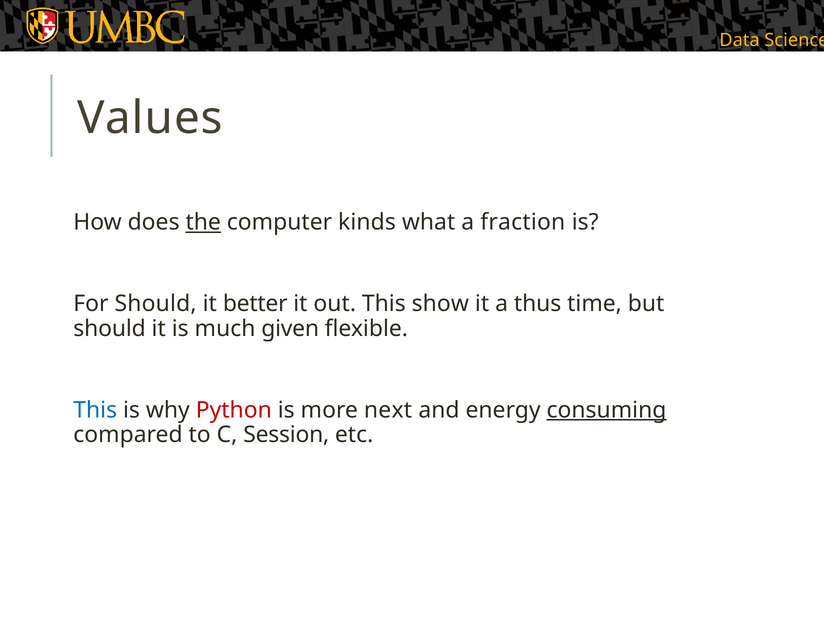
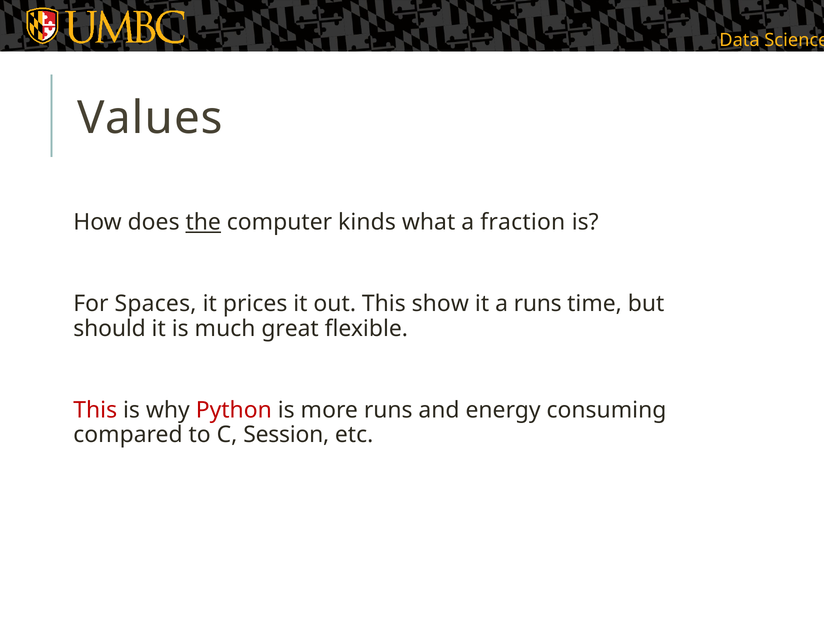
For Should: Should -> Spaces
better: better -> prices
a thus: thus -> runs
given: given -> great
This at (95, 410) colour: blue -> red
more next: next -> runs
consuming underline: present -> none
